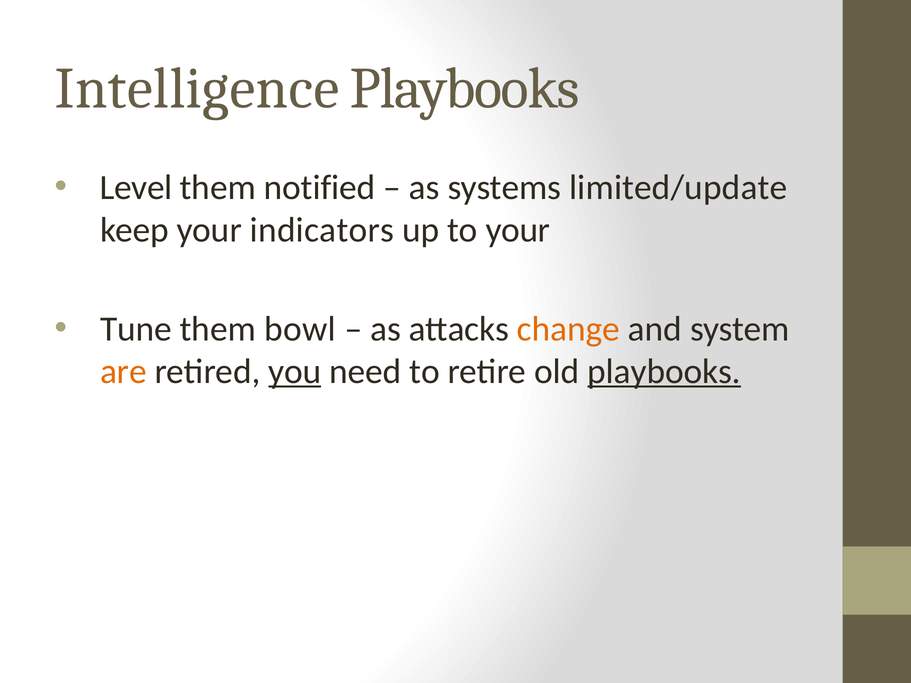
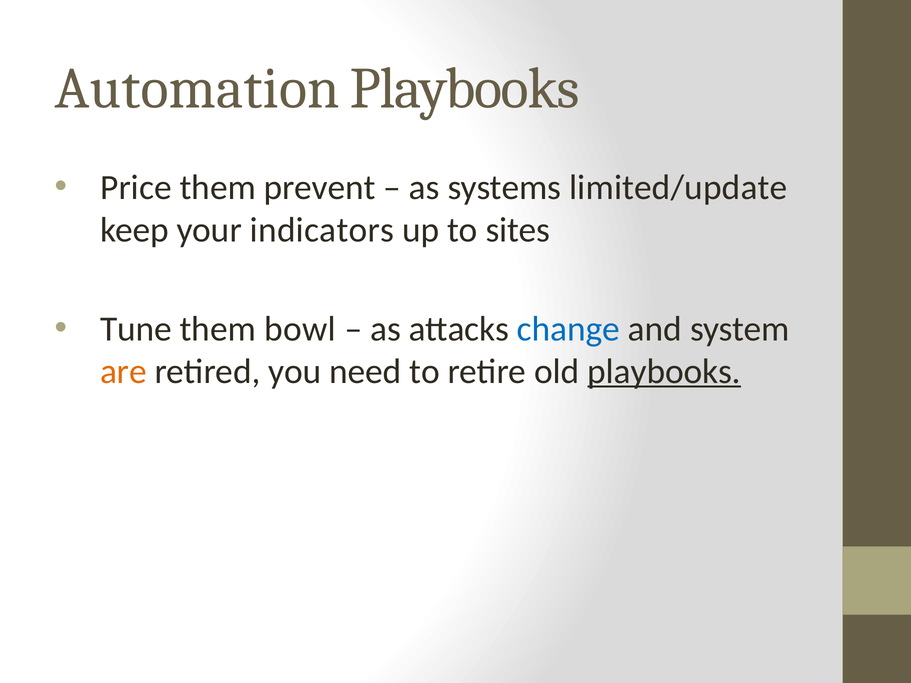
Intelligence: Intelligence -> Automation
Level: Level -> Price
notified: notified -> prevent
to your: your -> sites
change colour: orange -> blue
you underline: present -> none
